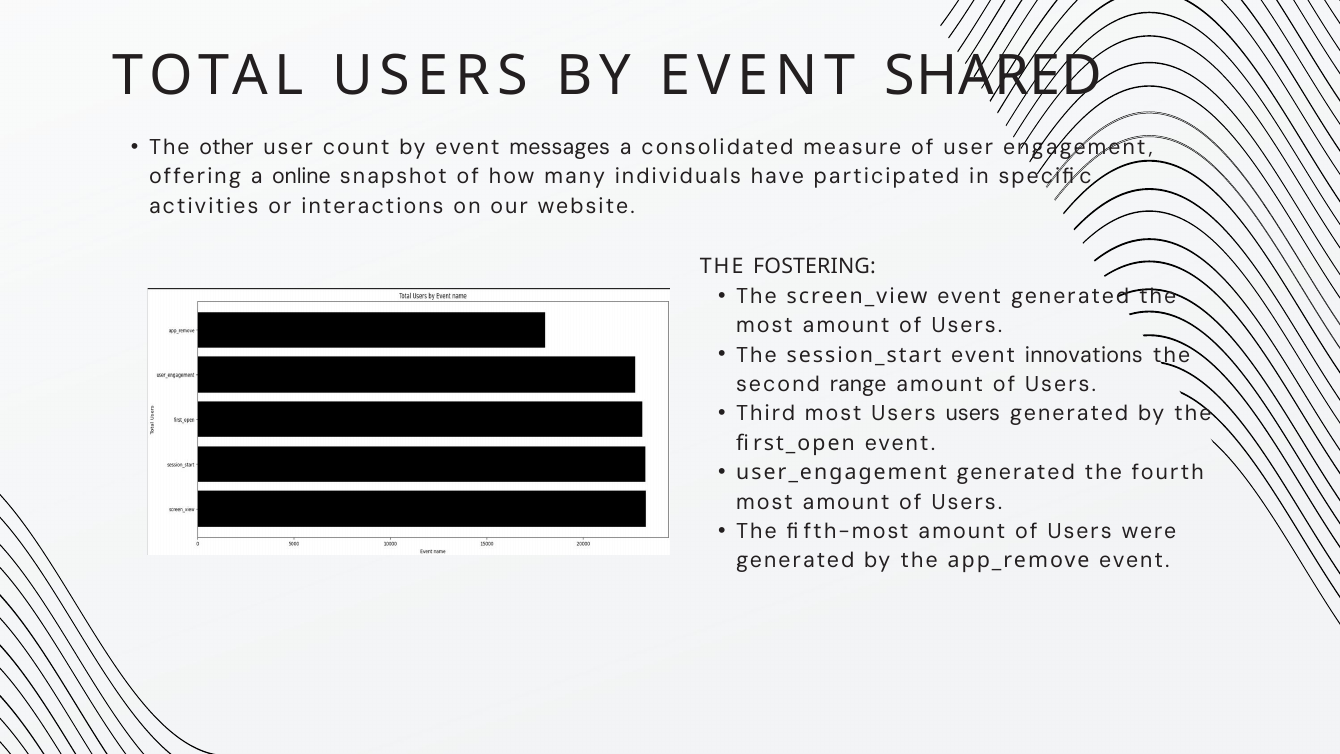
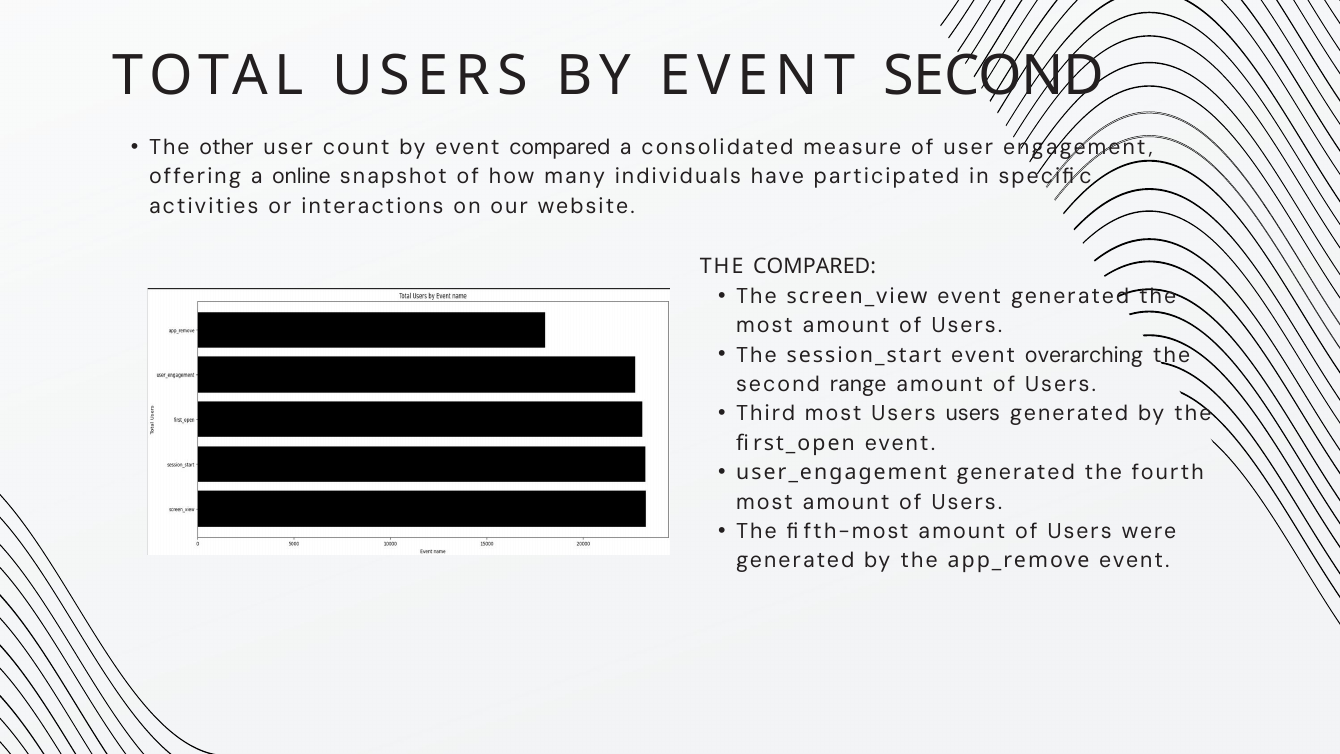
EVENT SHARED: SHARED -> SECOND
event messages: messages -> compared
THE FOSTERING: FOSTERING -> COMPARED
innovations: innovations -> overarching
